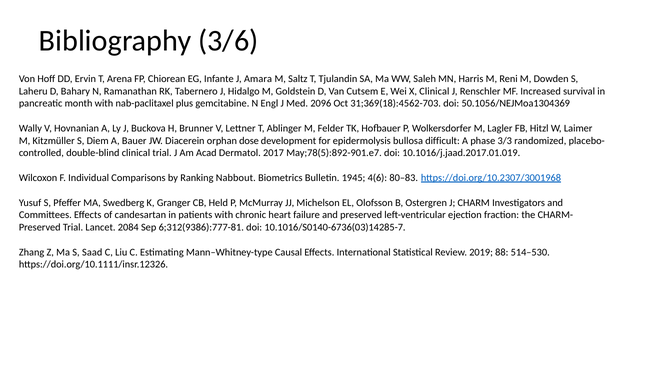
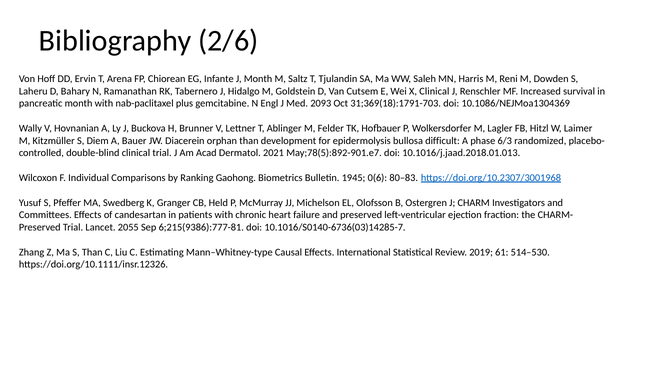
3/6: 3/6 -> 2/6
J Amara: Amara -> Month
2096: 2096 -> 2093
31;369(18):4562-703: 31;369(18):4562-703 -> 31;369(18):1791-703
50.1056/NEJMoa1304369: 50.1056/NEJMoa1304369 -> 10.1086/NEJMoa1304369
orphan dose: dose -> than
3/3: 3/3 -> 6/3
2017: 2017 -> 2021
10.1016/j.jaad.2017.01.019: 10.1016/j.jaad.2017.01.019 -> 10.1016/j.jaad.2018.01.013
Nabbout: Nabbout -> Gaohong
4(6: 4(6 -> 0(6
2084: 2084 -> 2055
6;312(9386):777-81: 6;312(9386):777-81 -> 6;215(9386):777-81
S Saad: Saad -> Than
88: 88 -> 61
